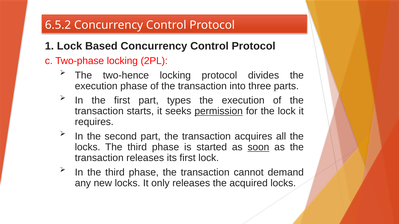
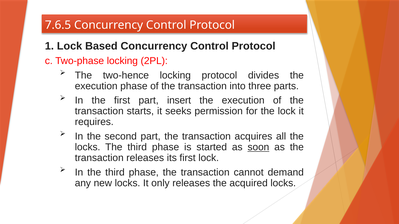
6.5.2: 6.5.2 -> 7.6.5
types: types -> insert
permission underline: present -> none
